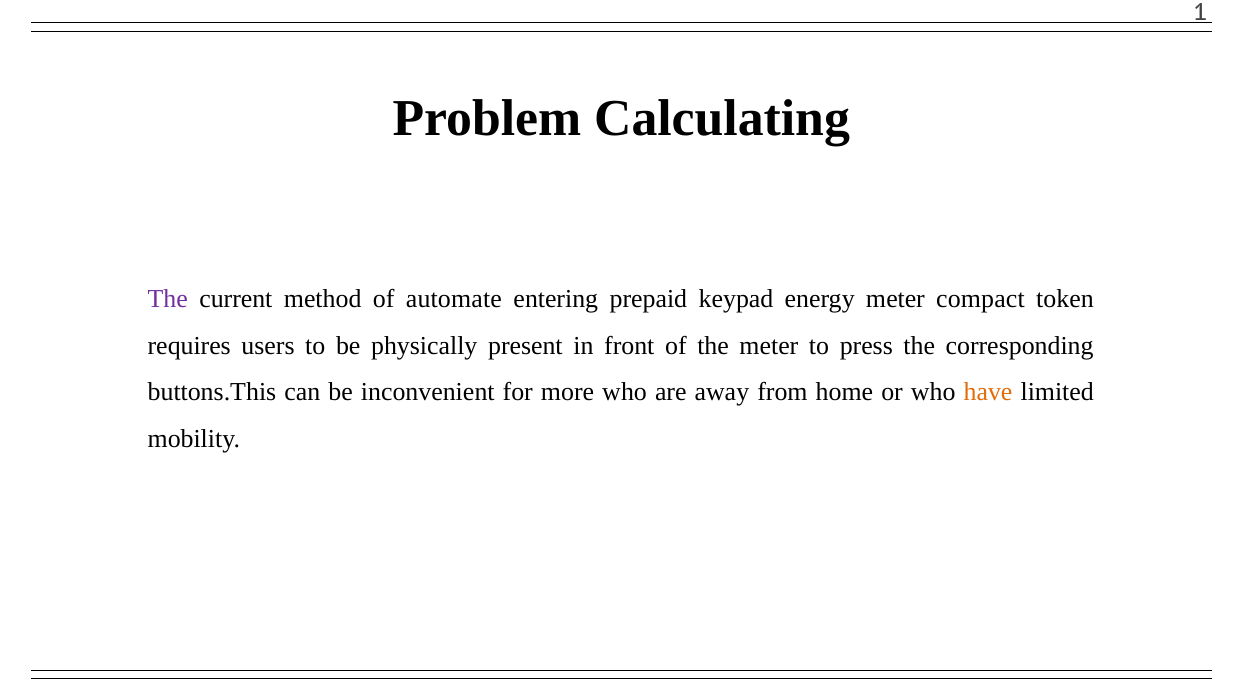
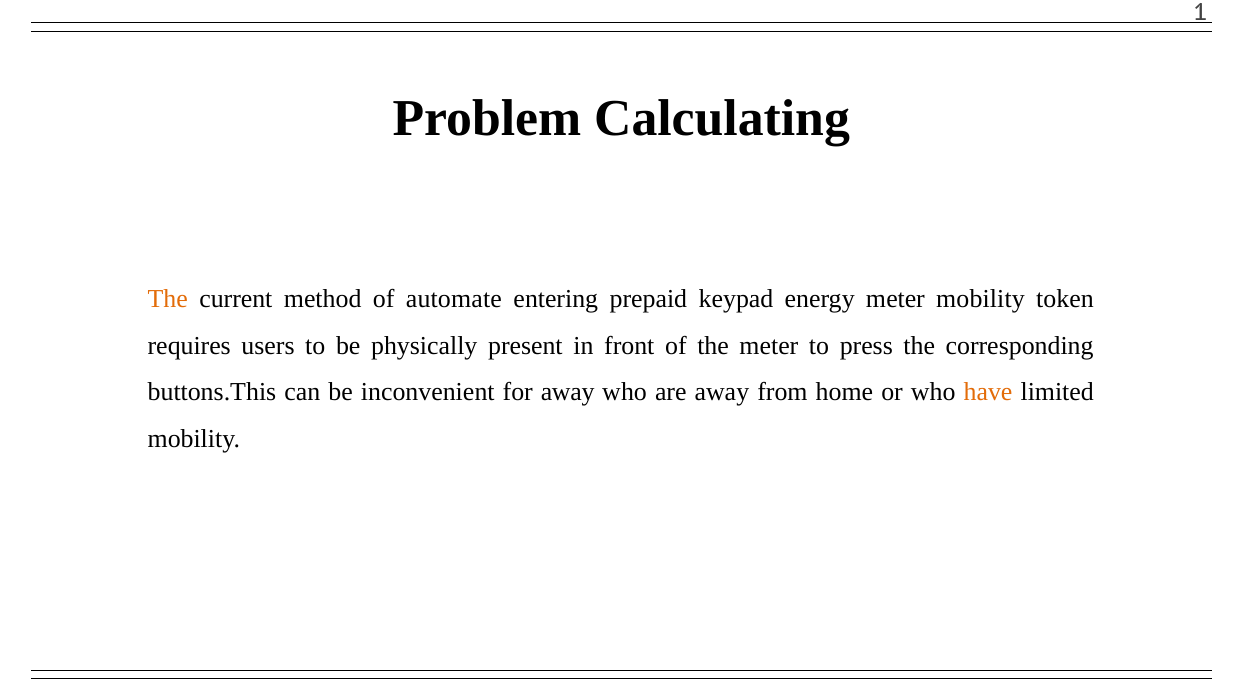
The at (168, 299) colour: purple -> orange
meter compact: compact -> mobility
for more: more -> away
